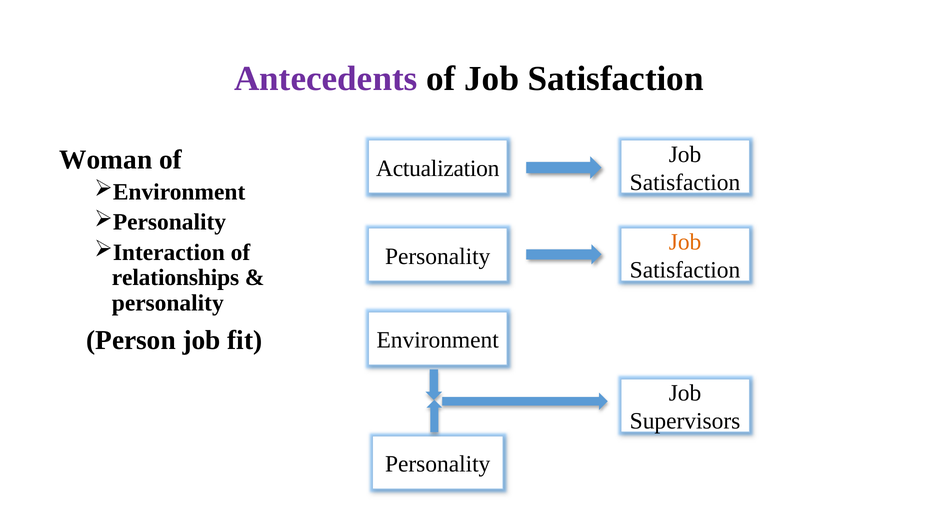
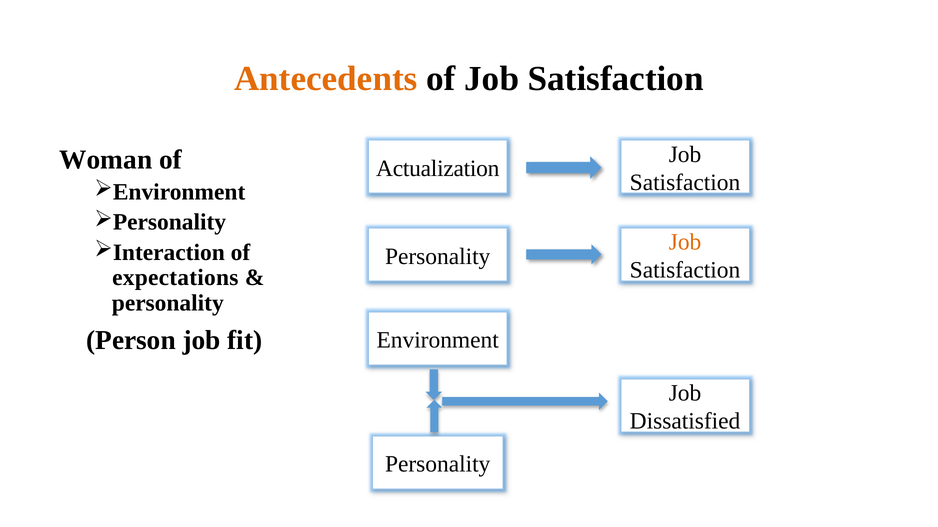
Antecedents colour: purple -> orange
relationships: relationships -> expectations
Supervisors: Supervisors -> Dissatisfied
